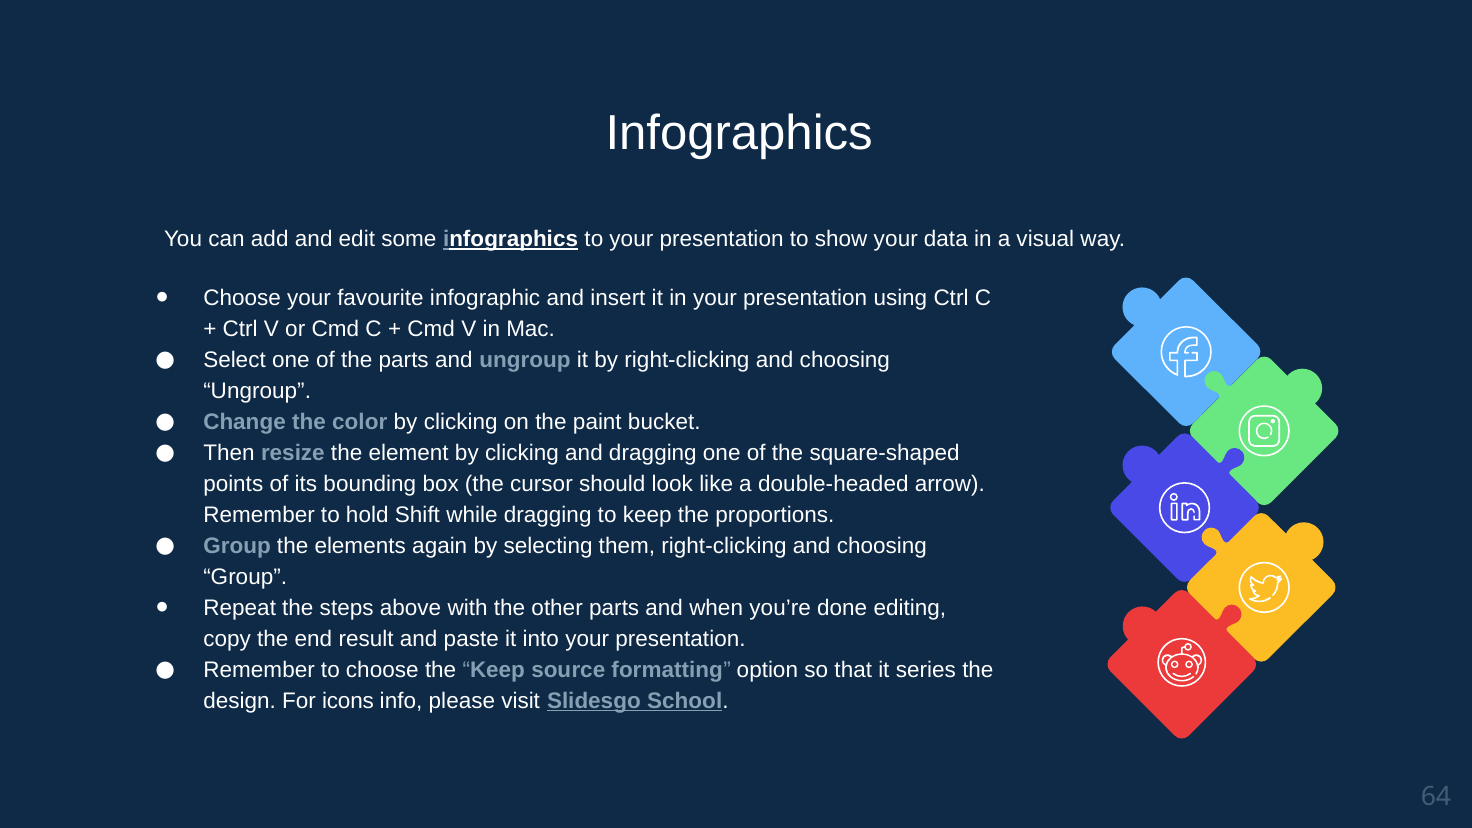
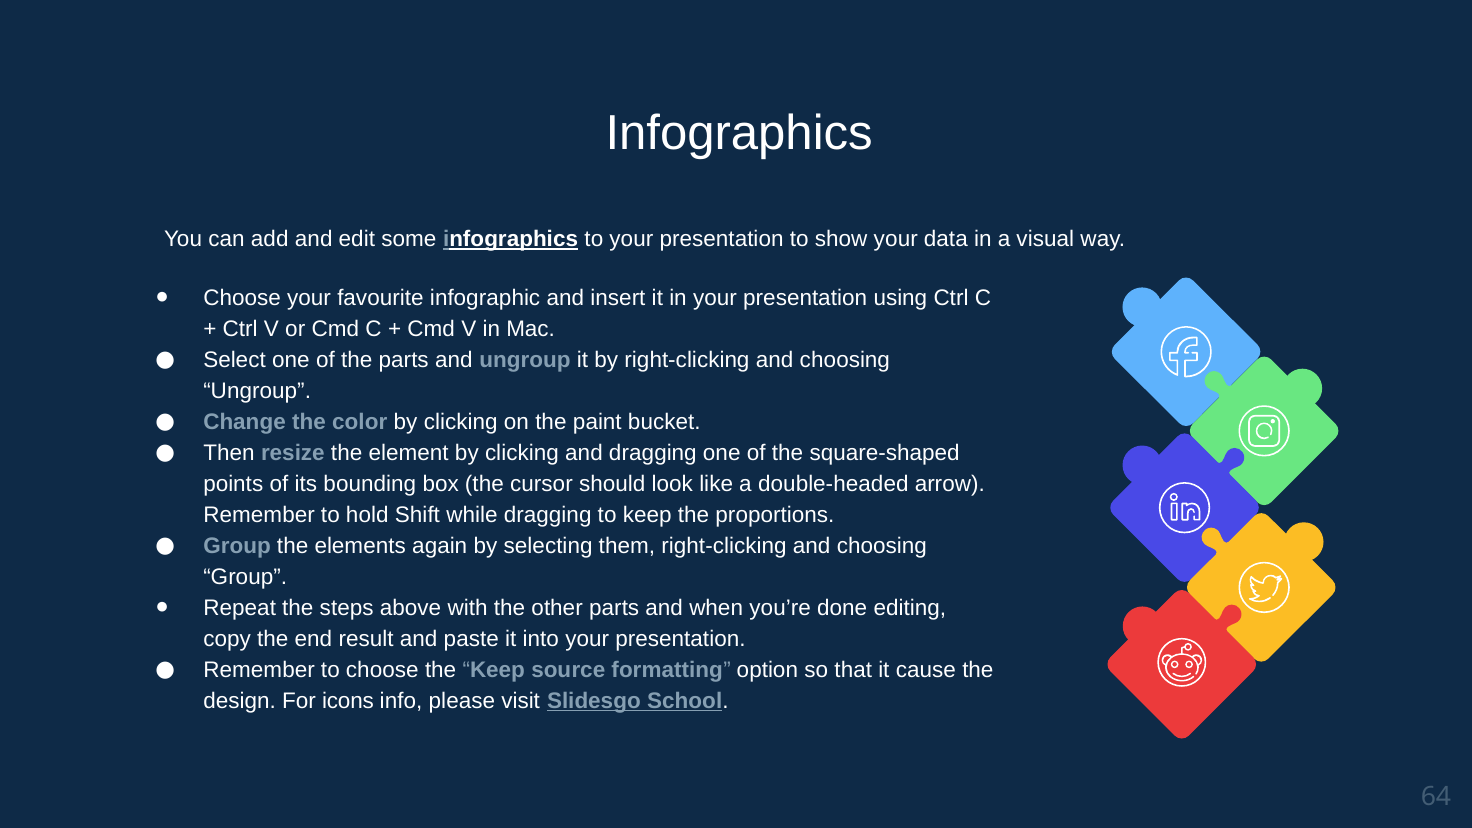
series: series -> cause
